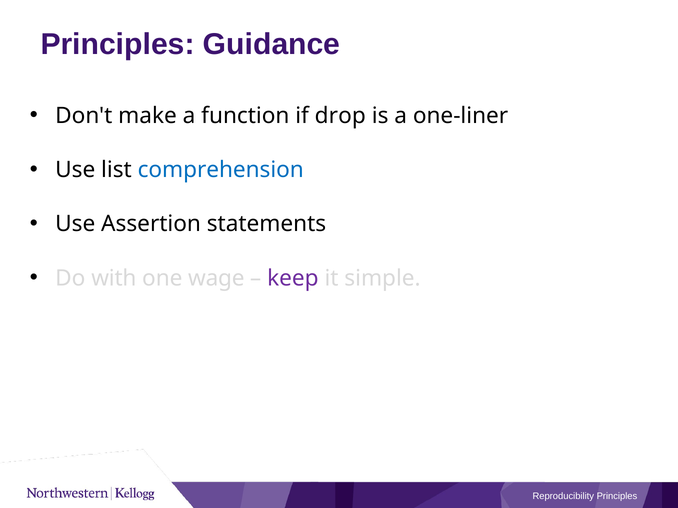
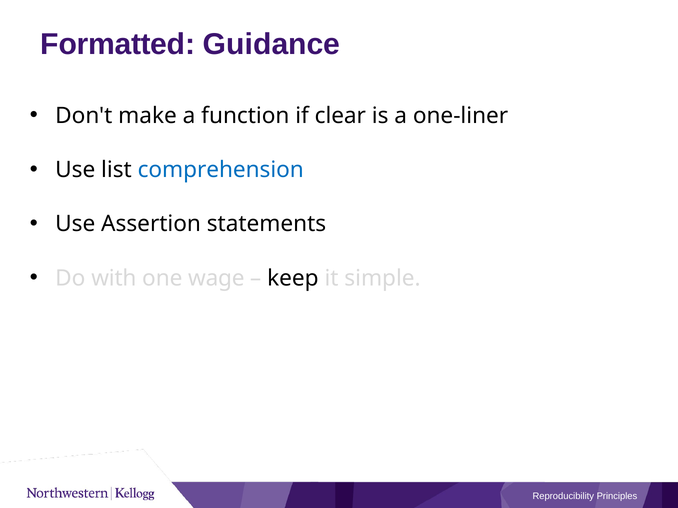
Principles at (118, 44): Principles -> Formatted
drop: drop -> clear
keep colour: purple -> black
